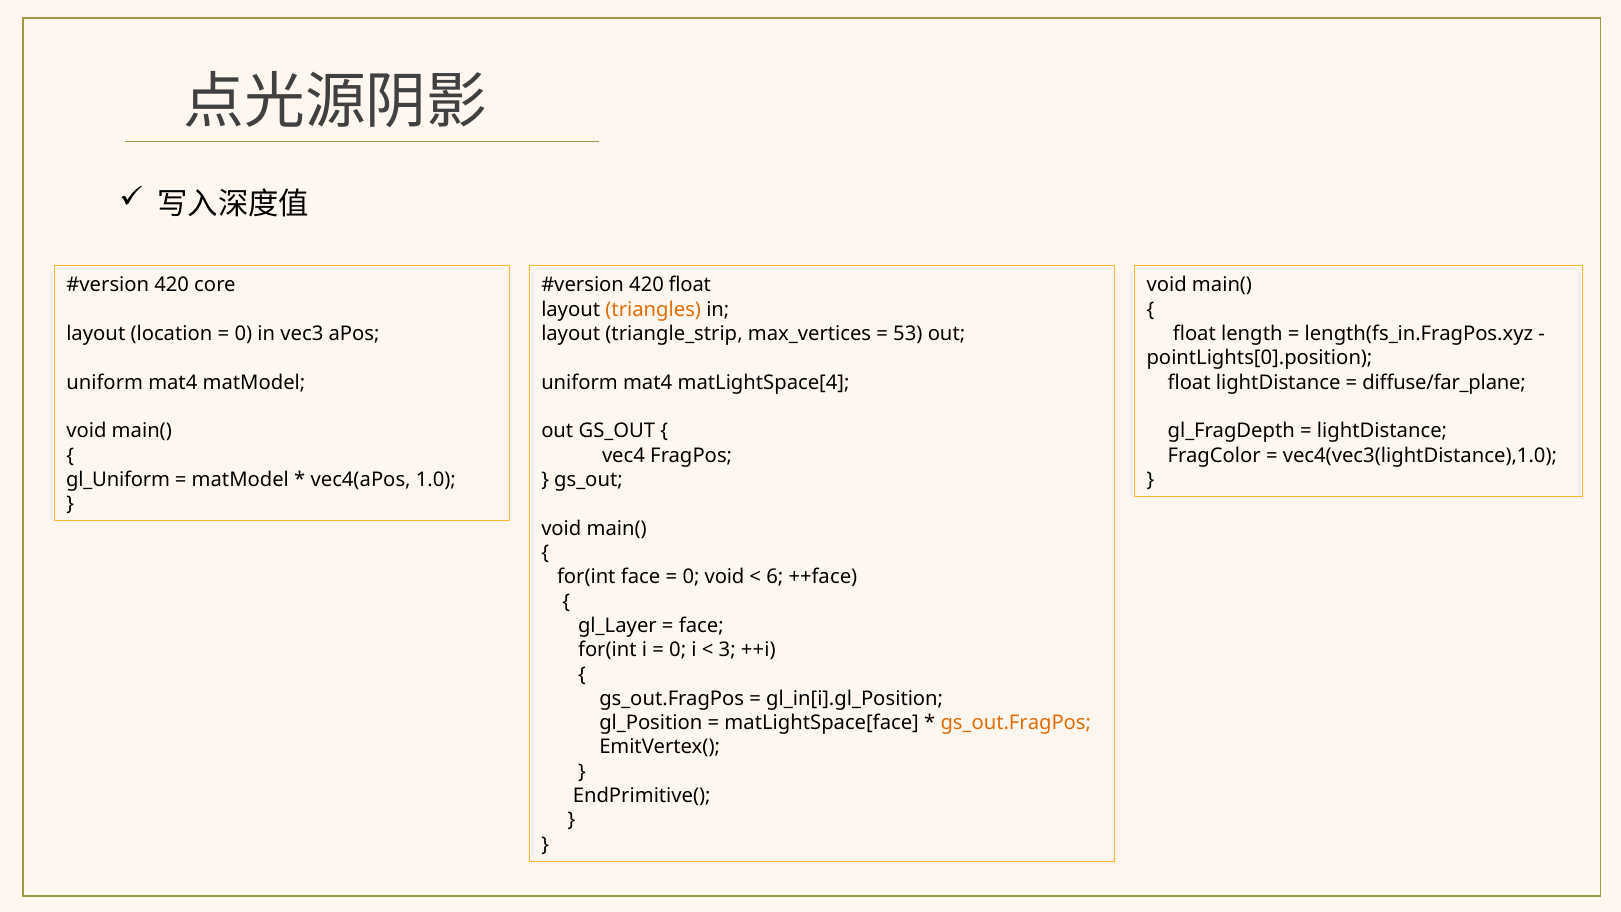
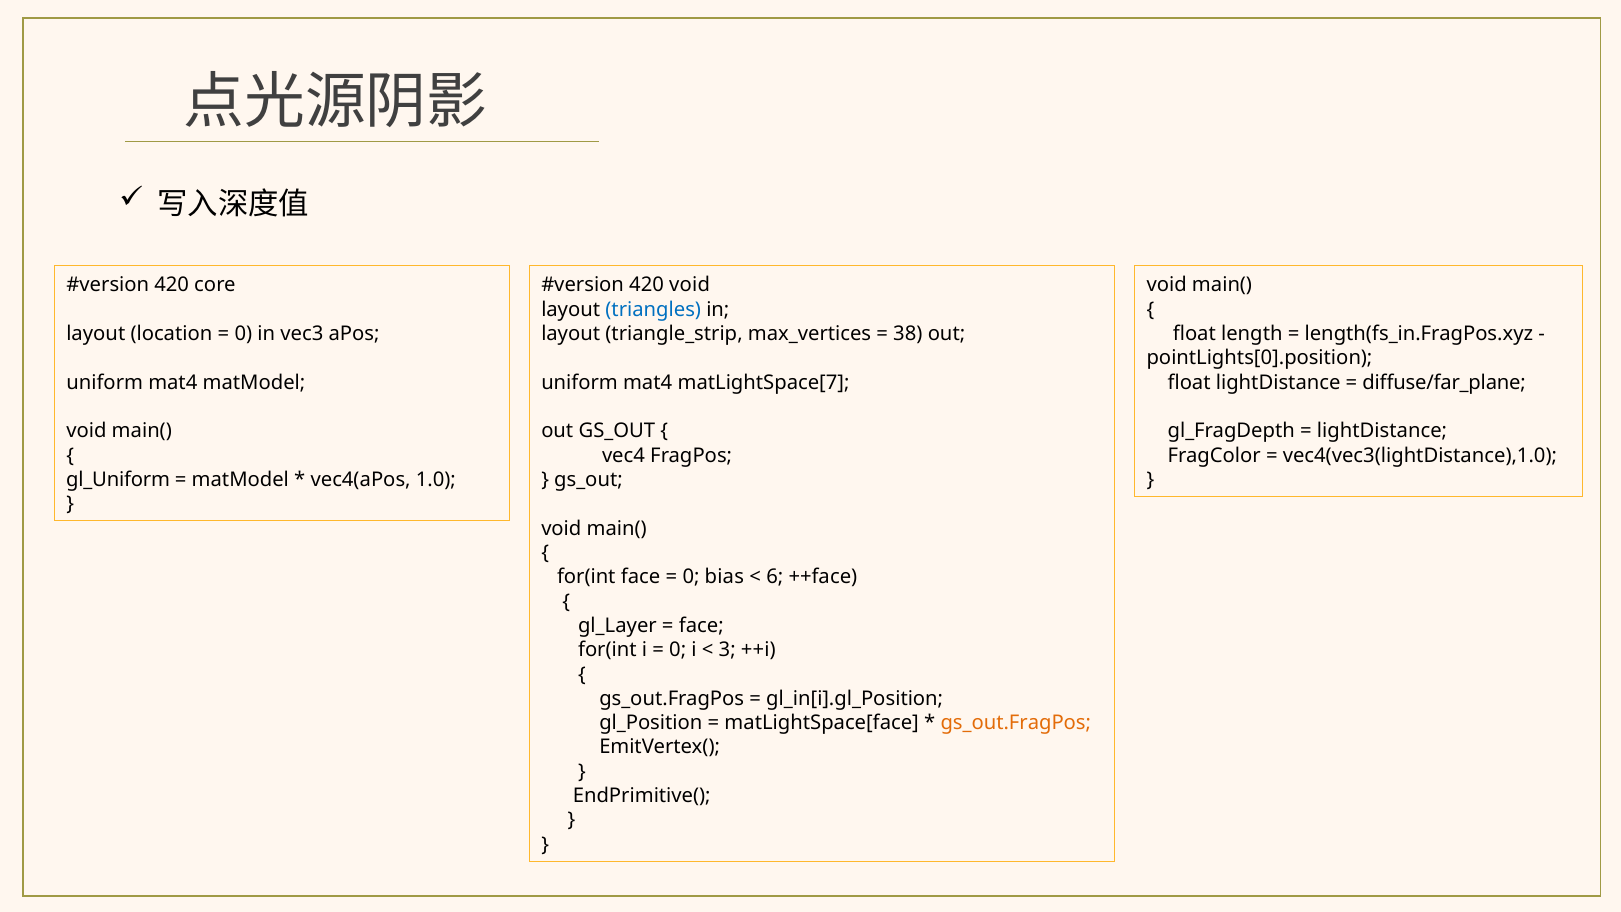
420 float: float -> void
triangles colour: orange -> blue
53: 53 -> 38
matLightSpace[4: matLightSpace[4 -> matLightSpace[7
0 void: void -> bias
